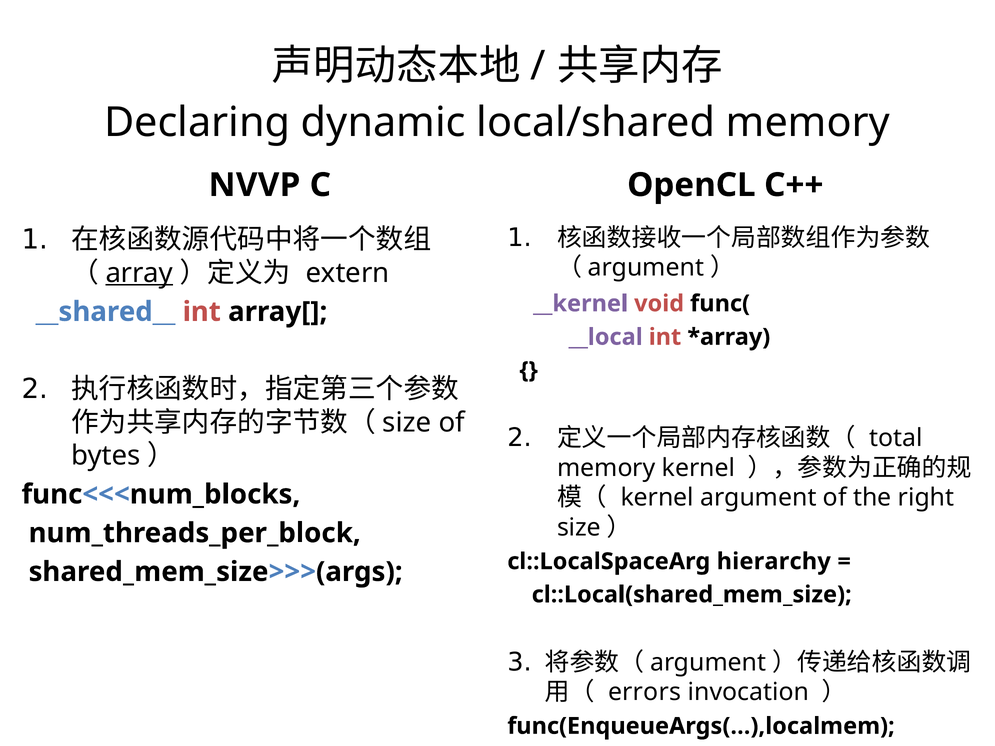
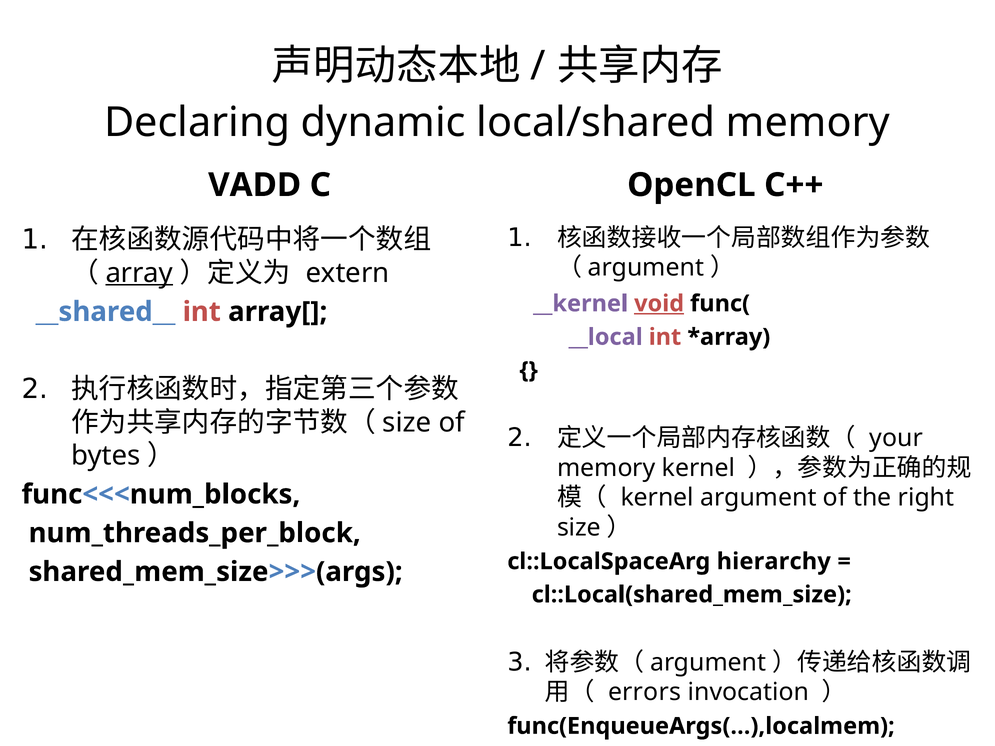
NVVP: NVVP -> VADD
void underline: none -> present
total: total -> your
